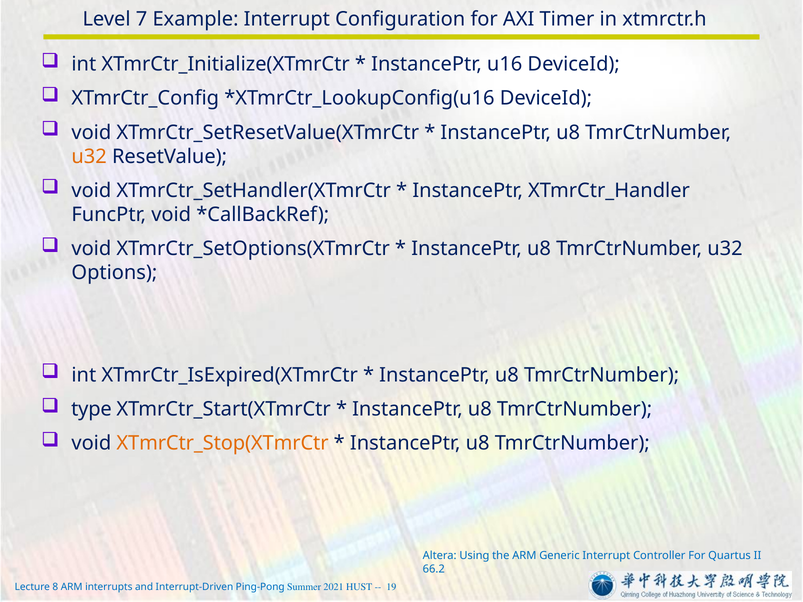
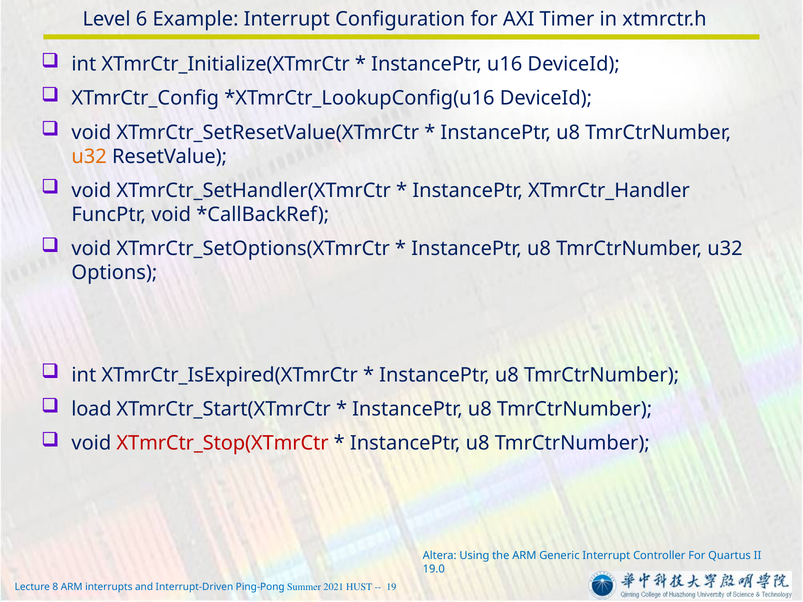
7: 7 -> 6
type: type -> load
XTmrCtr_Stop(XTmrCtr colour: orange -> red
66.2: 66.2 -> 19.0
